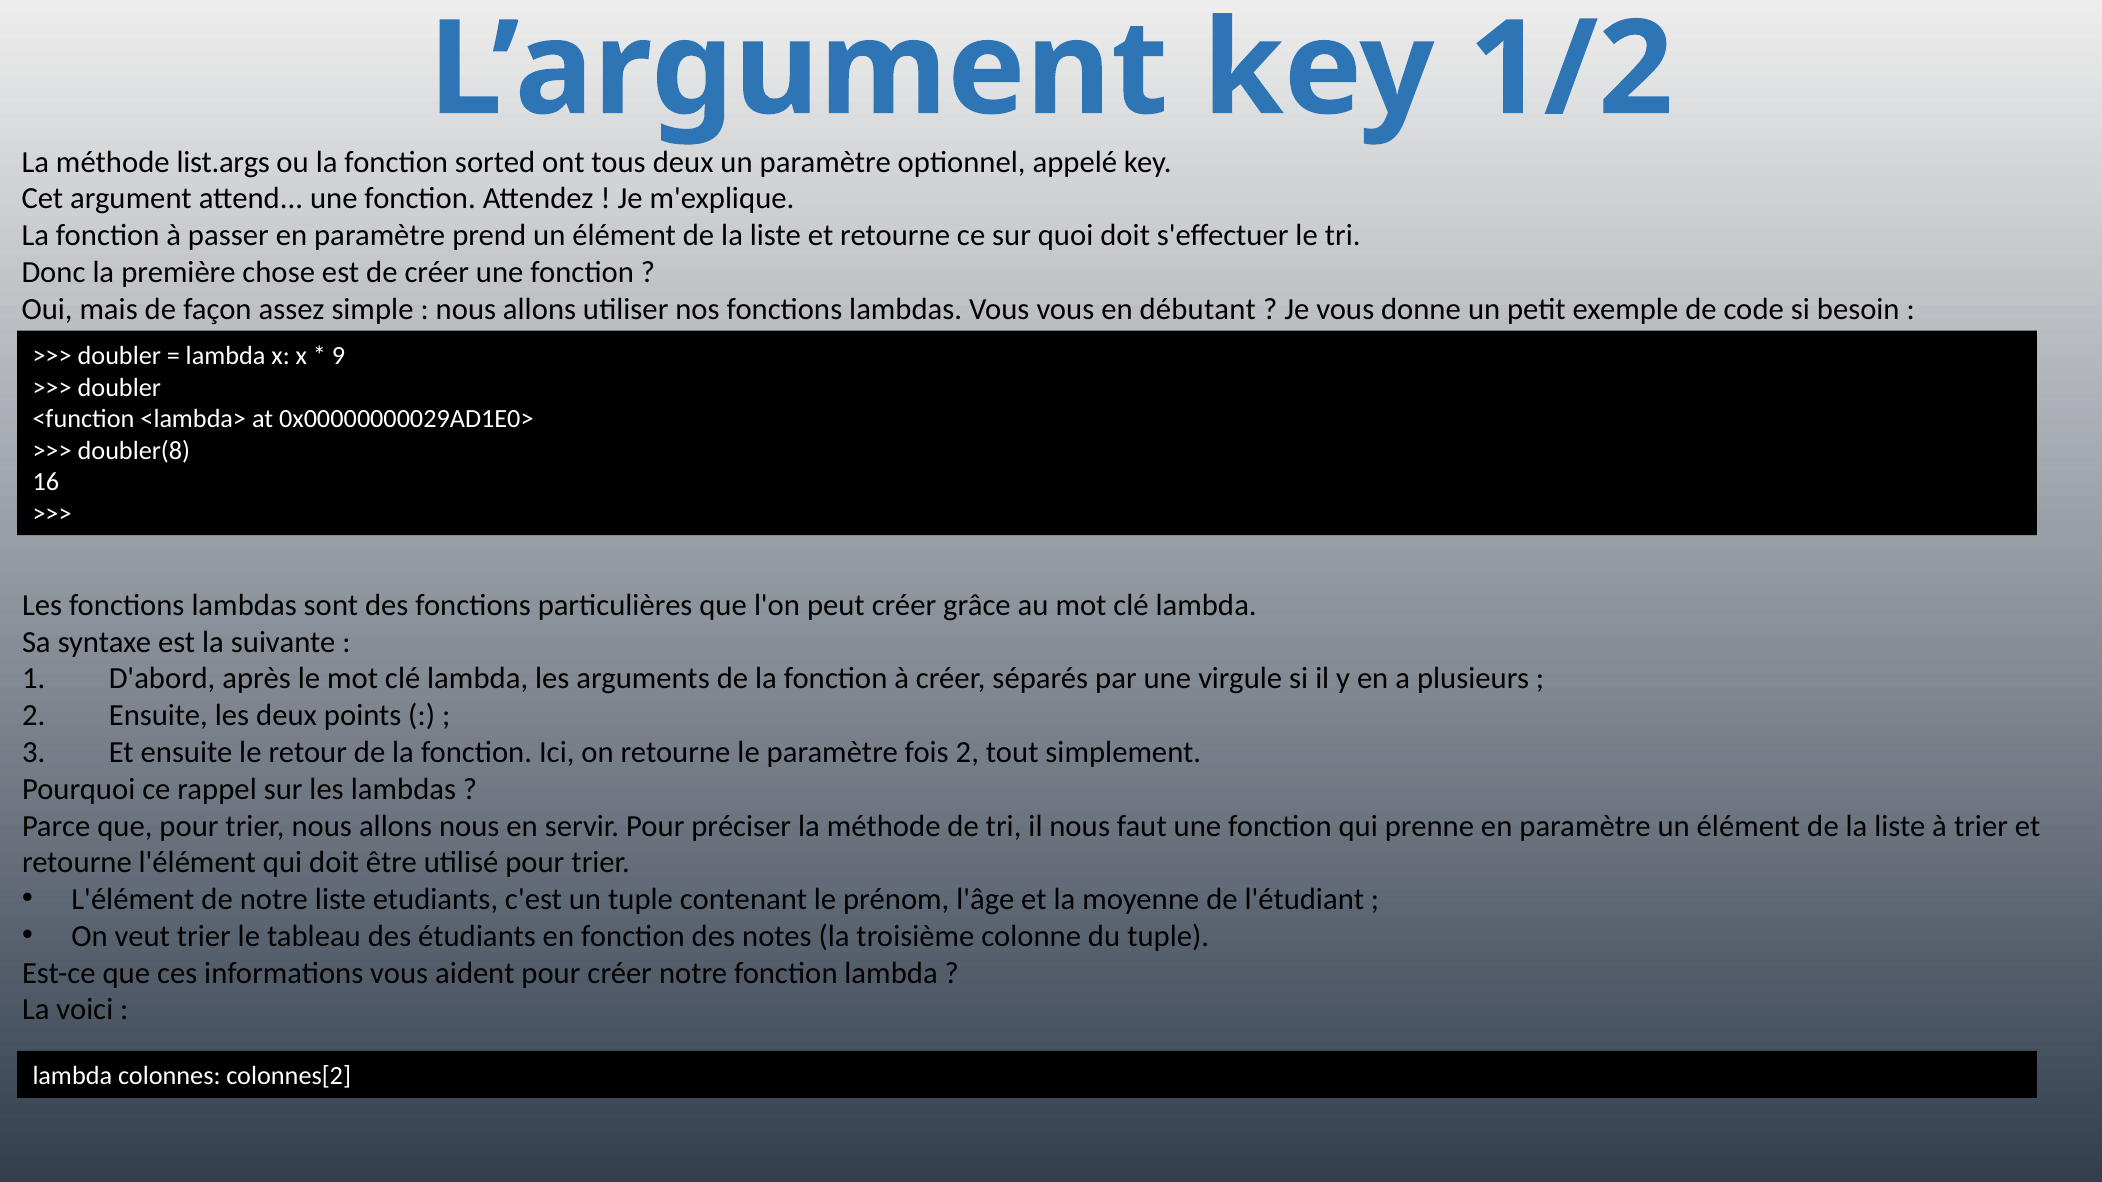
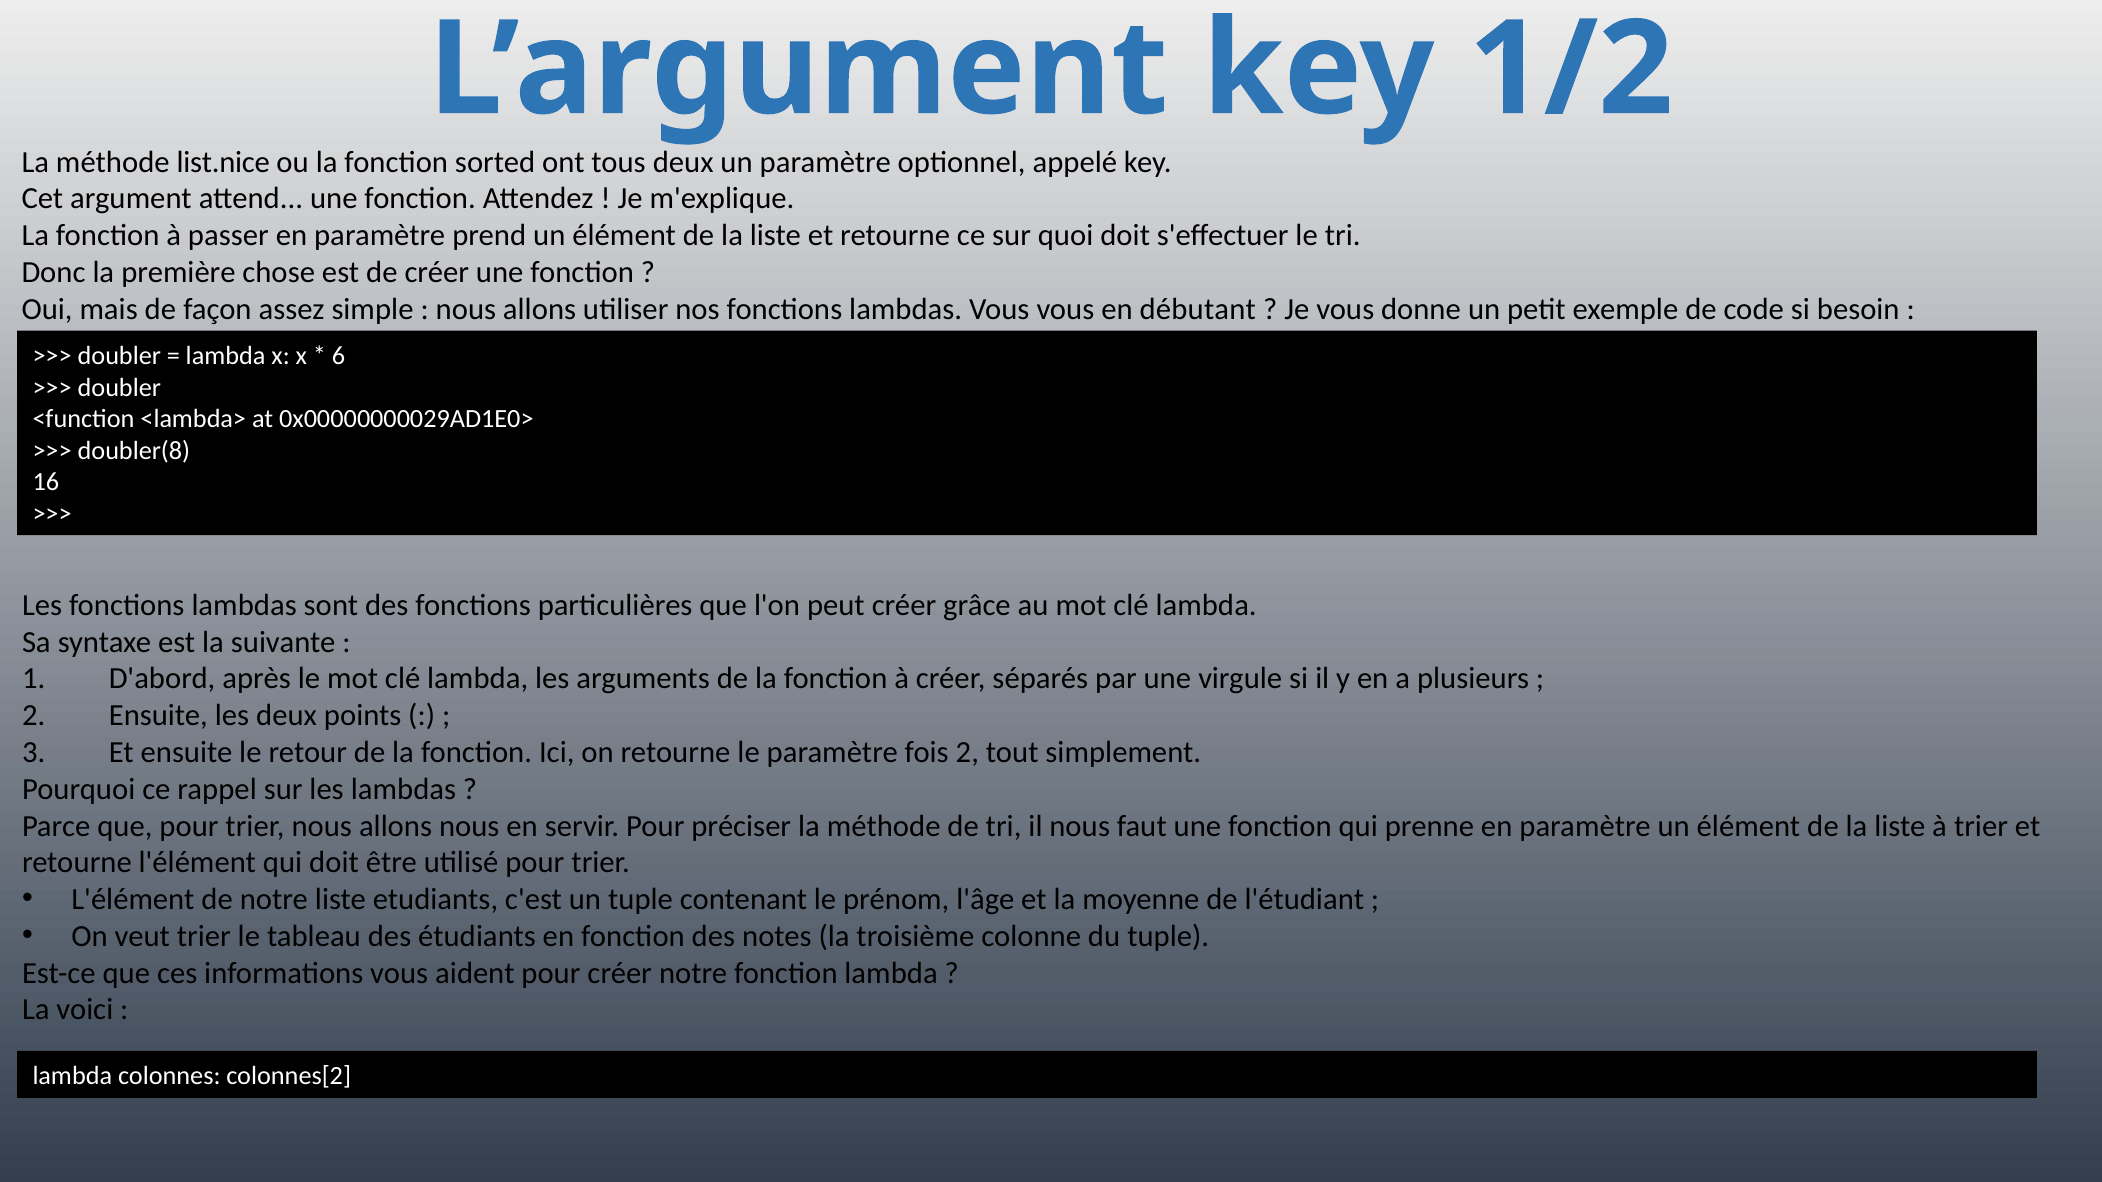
list.args: list.args -> list.nice
9: 9 -> 6
